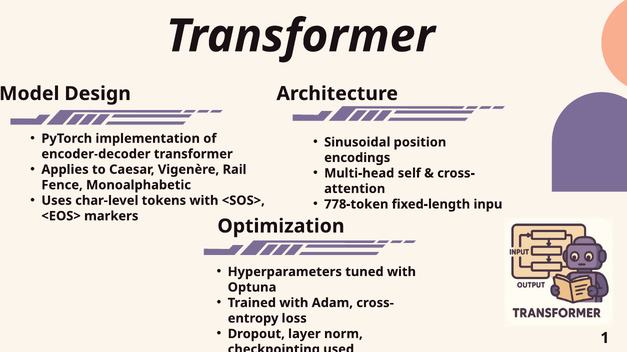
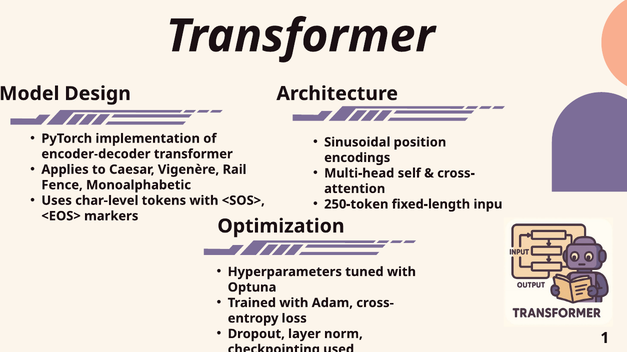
778-token: 778-token -> 250-token
